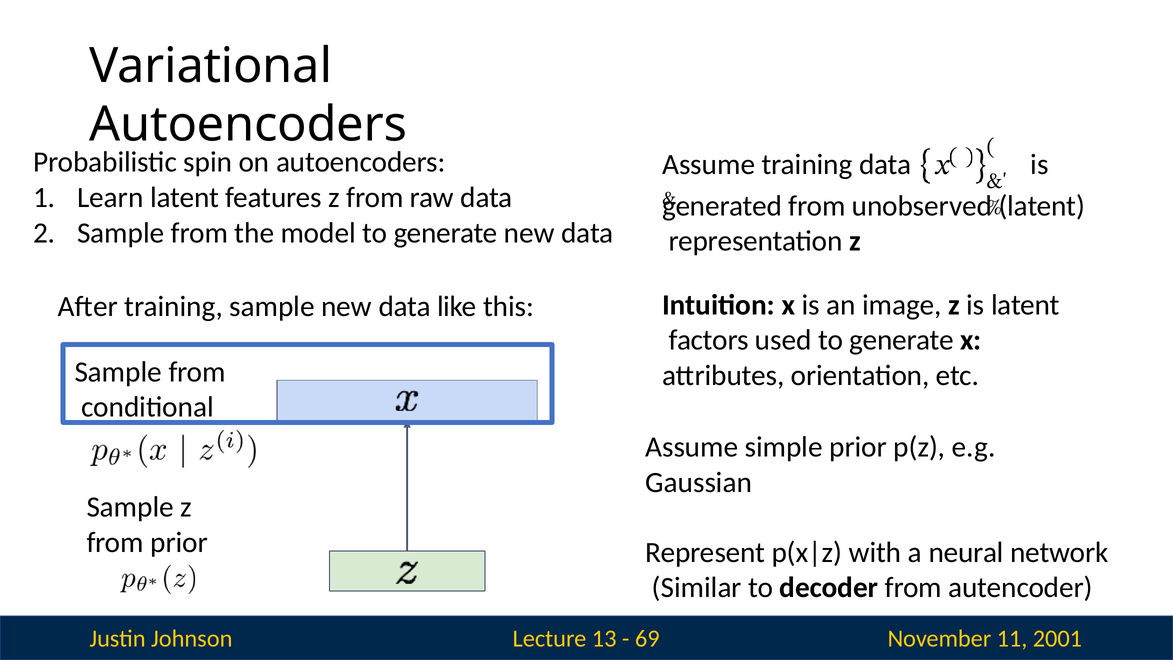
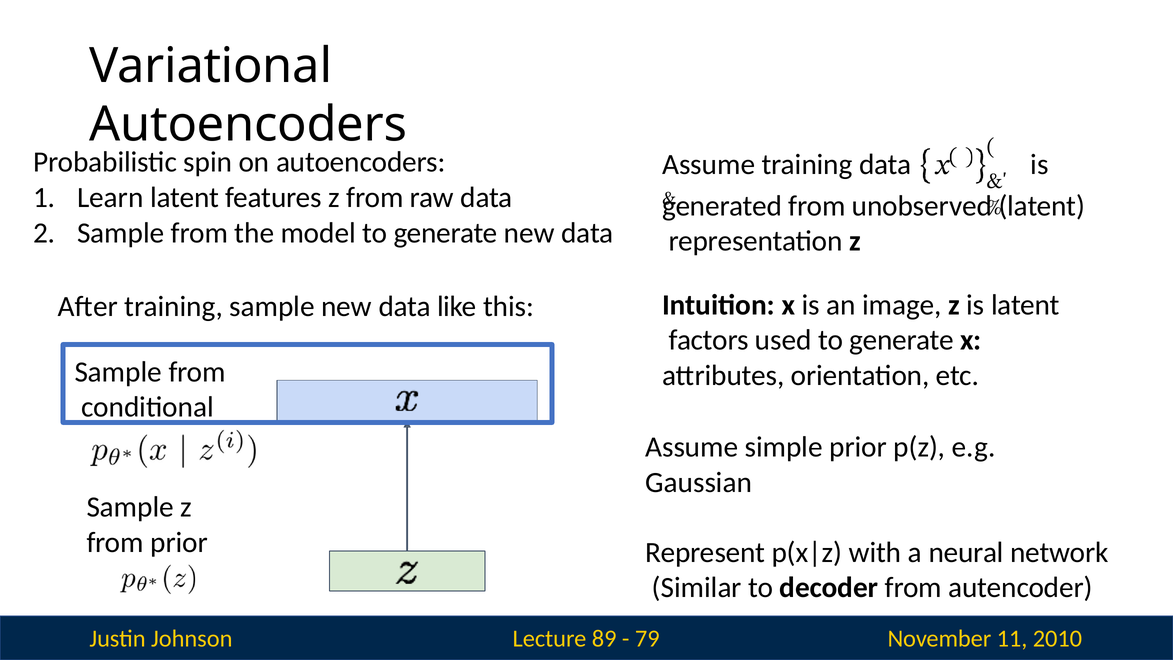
13: 13 -> 89
69: 69 -> 79
2001: 2001 -> 2010
